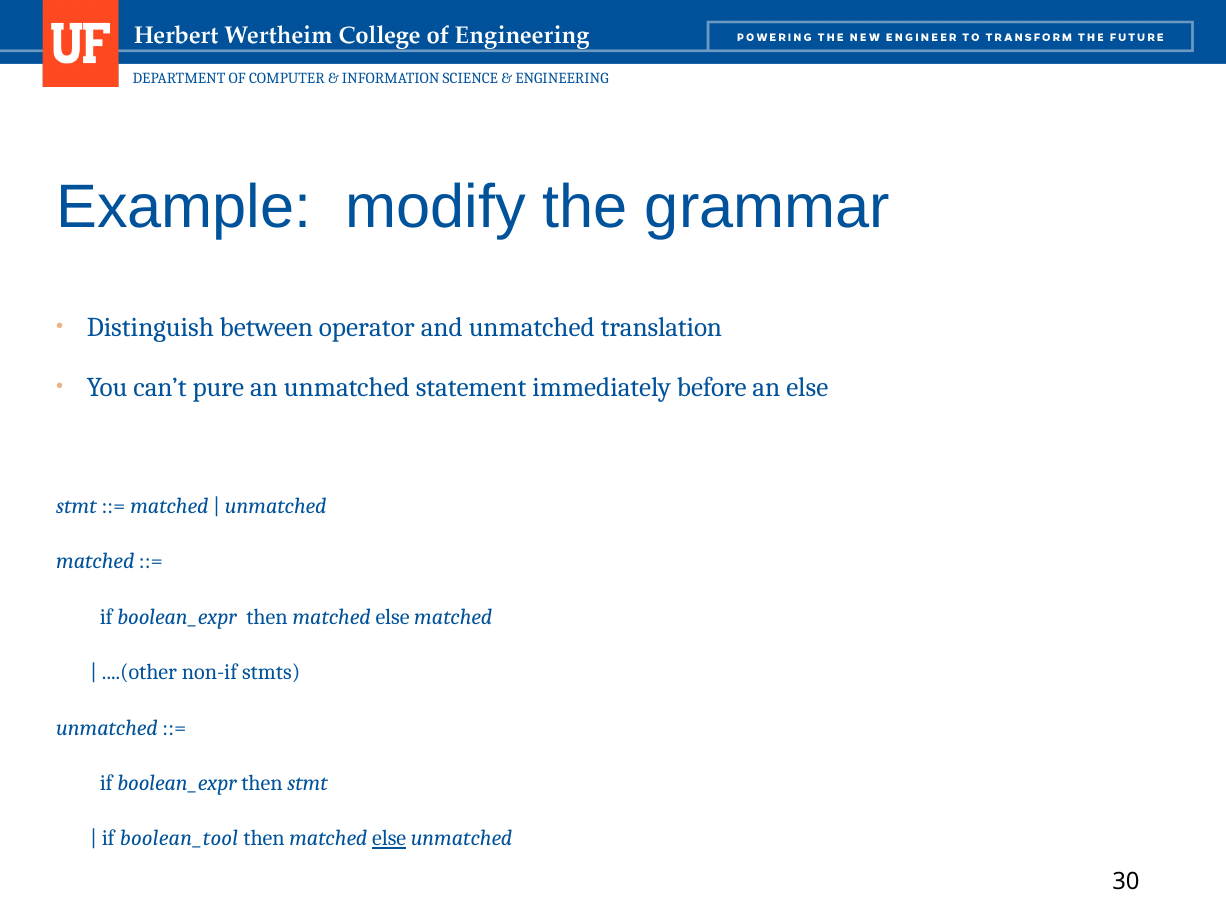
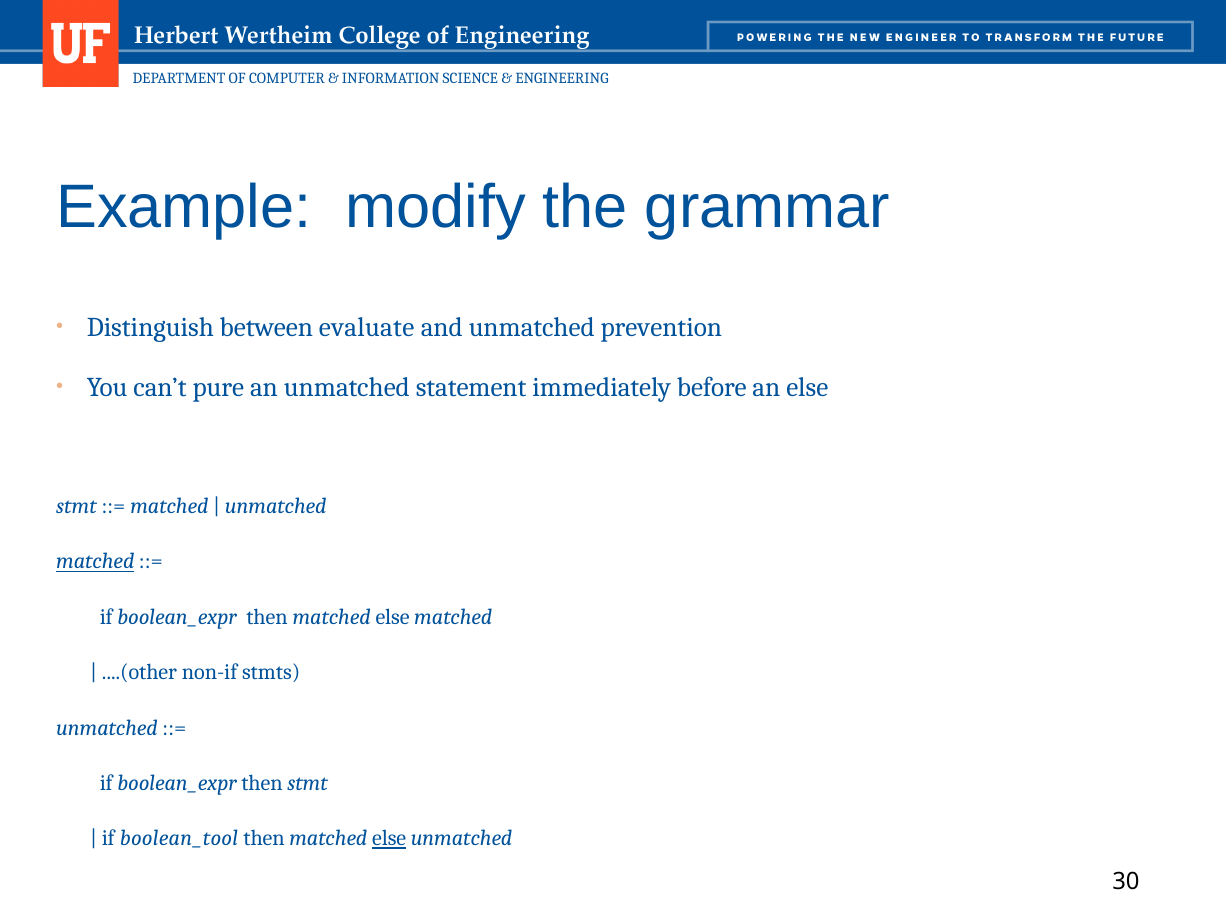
operator: operator -> evaluate
translation: translation -> prevention
matched at (95, 561) underline: none -> present
